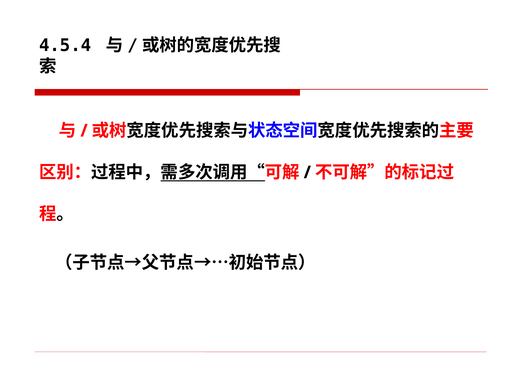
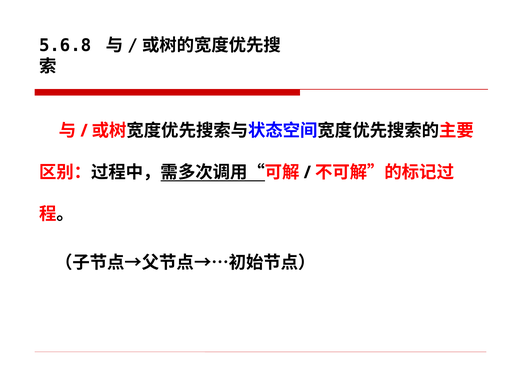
4.5.4: 4.5.4 -> 5.6.8
